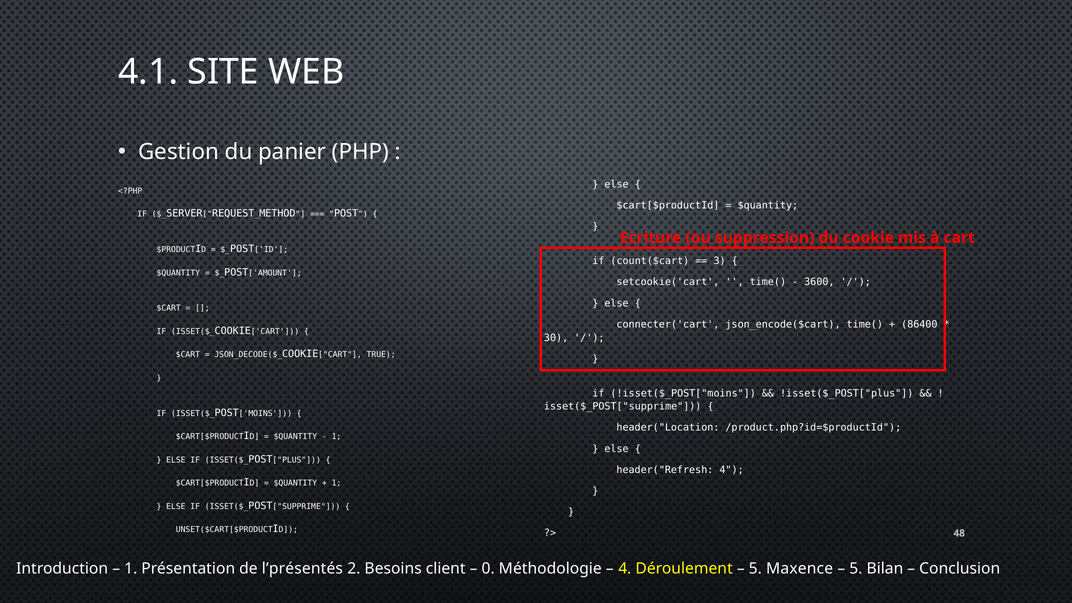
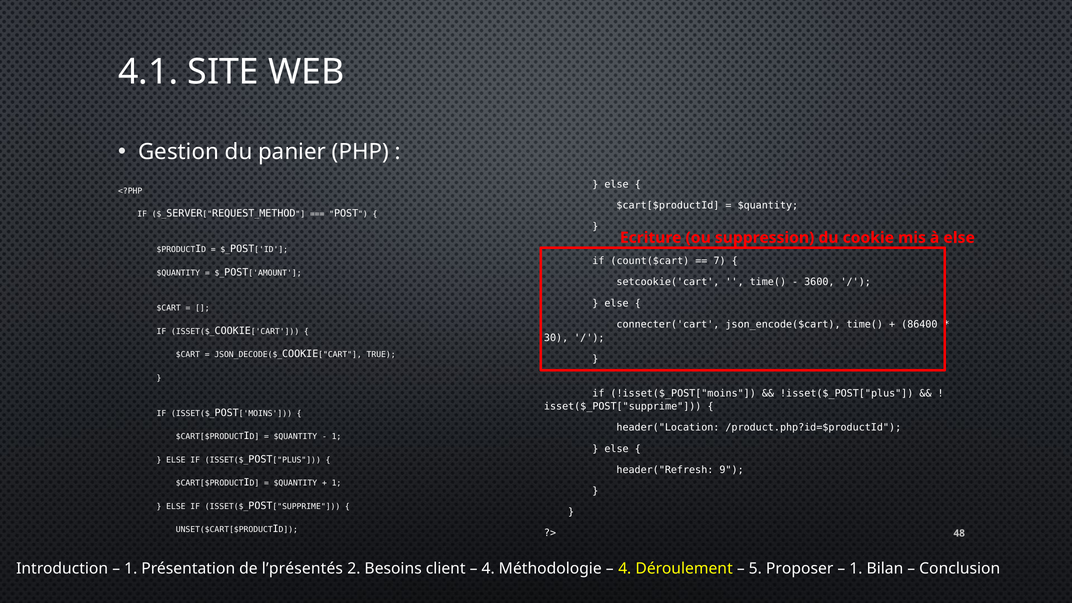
à cart: cart -> else
3: 3 -> 7
header("Refresh 4: 4 -> 9
0 at (488, 569): 0 -> 4
Maxence: Maxence -> Proposer
5 at (856, 569): 5 -> 1
